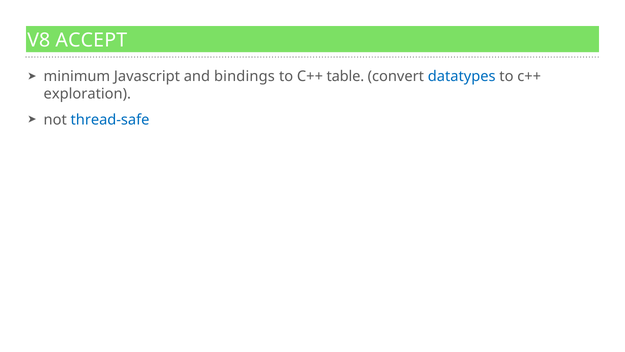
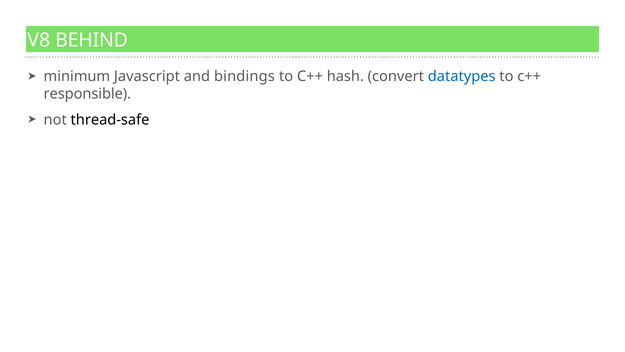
ACCEPT: ACCEPT -> BEHIND
table: table -> hash
exploration: exploration -> responsible
thread-safe colour: blue -> black
